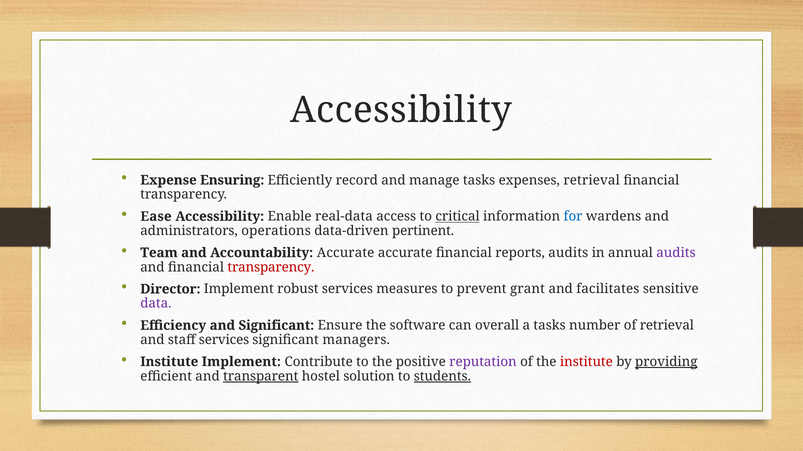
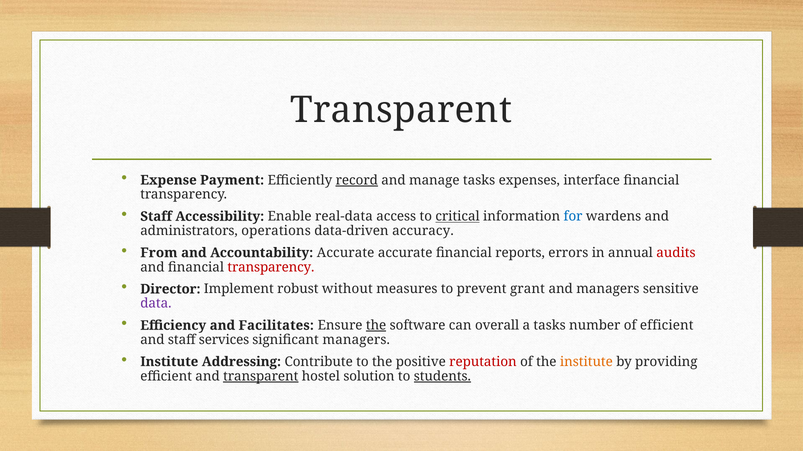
Accessibility at (401, 110): Accessibility -> Transparent
Ensuring: Ensuring -> Payment
record underline: none -> present
expenses retrieval: retrieval -> interface
Ease at (156, 217): Ease -> Staff
pertinent: pertinent -> accuracy
Team: Team -> From
reports audits: audits -> errors
audits at (676, 253) colour: purple -> red
robust services: services -> without
and facilitates: facilitates -> managers
and Significant: Significant -> Facilitates
the at (376, 326) underline: none -> present
of retrieval: retrieval -> efficient
Institute Implement: Implement -> Addressing
reputation colour: purple -> red
institute at (586, 362) colour: red -> orange
providing underline: present -> none
